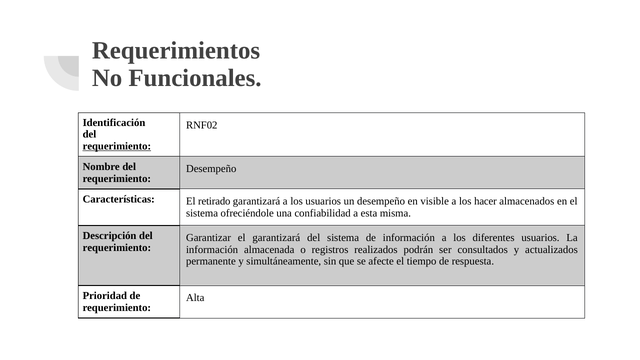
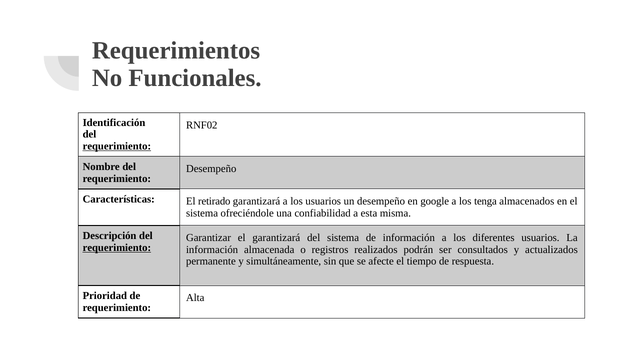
visible: visible -> google
hacer: hacer -> tenga
requerimiento at (117, 248) underline: none -> present
